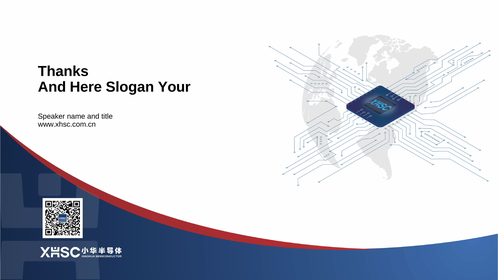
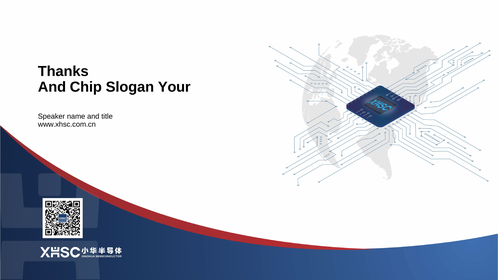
Here: Here -> Chip
